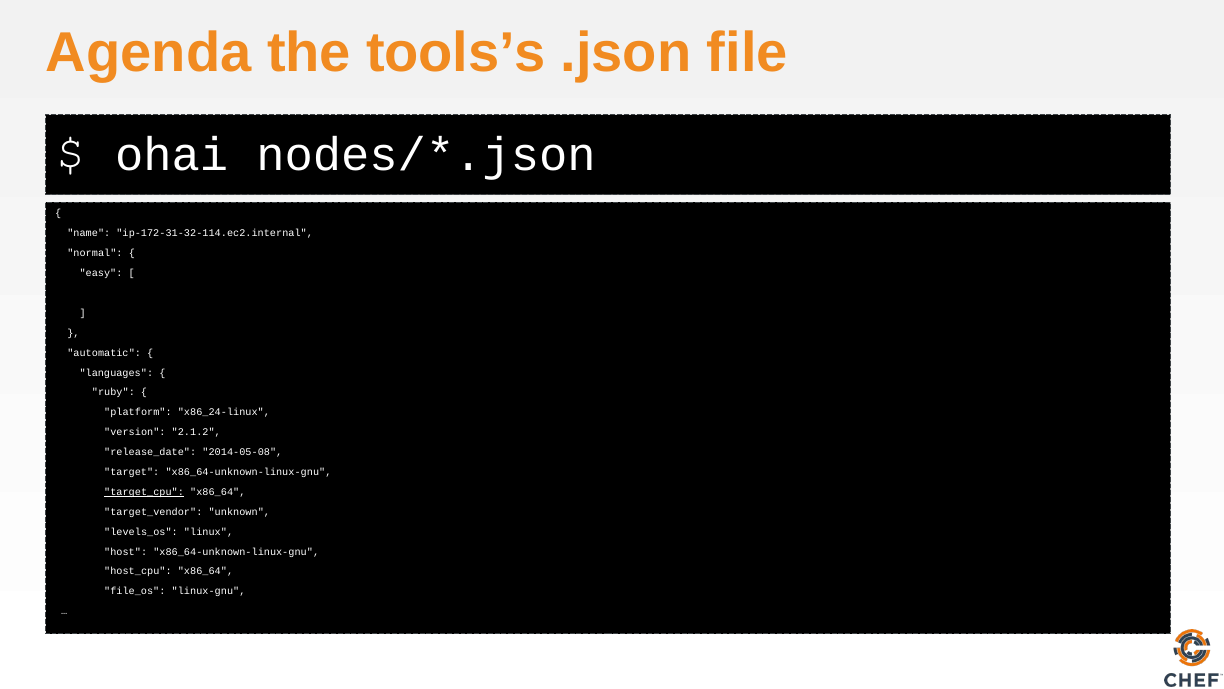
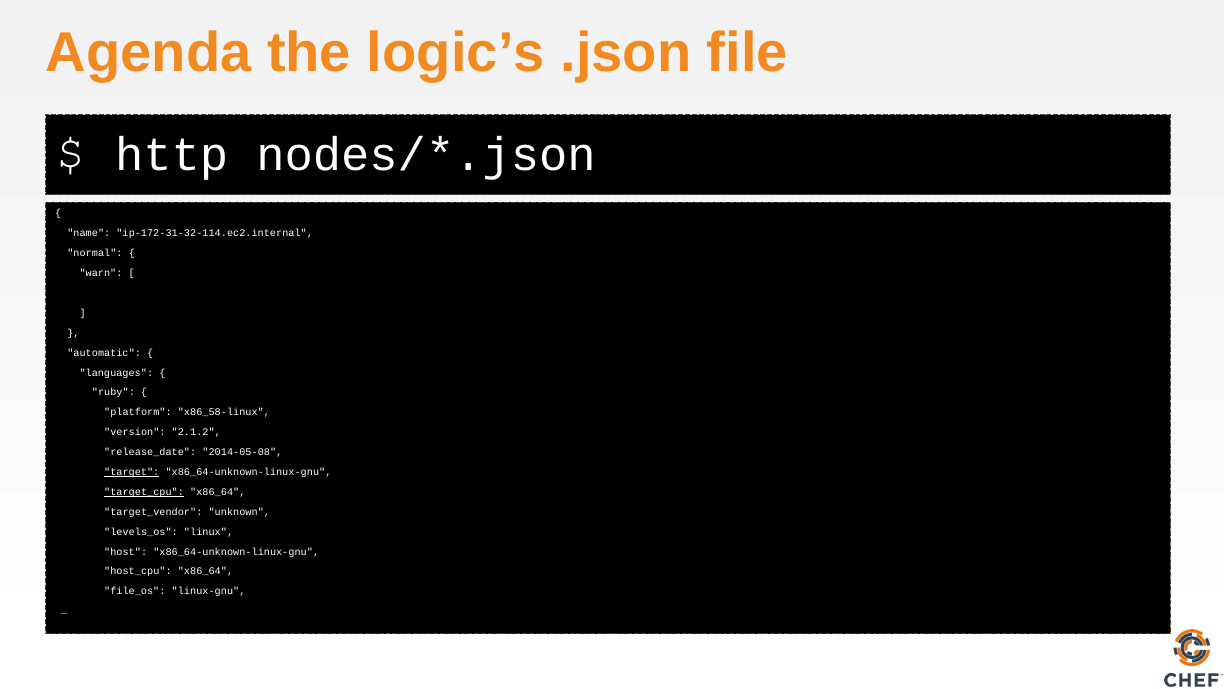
tools’s: tools’s -> logic’s
ohai: ohai -> http
easy: easy -> warn
x86_24-linux: x86_24-linux -> x86_58-linux
target underline: none -> present
